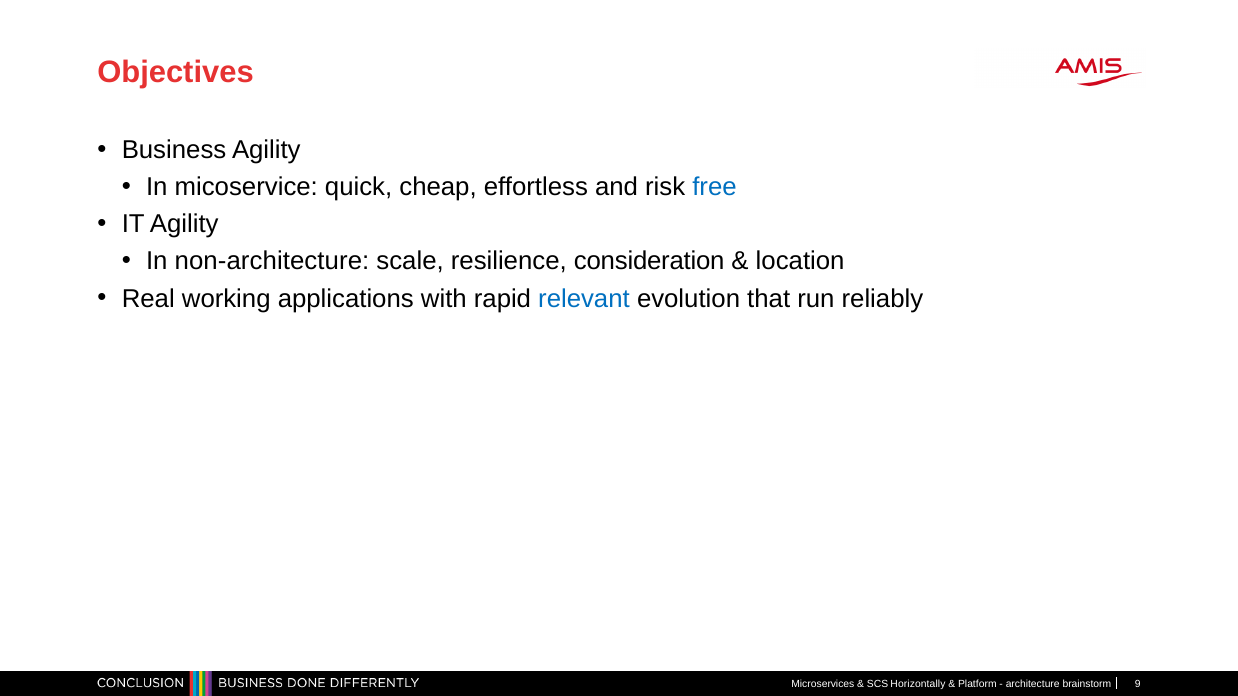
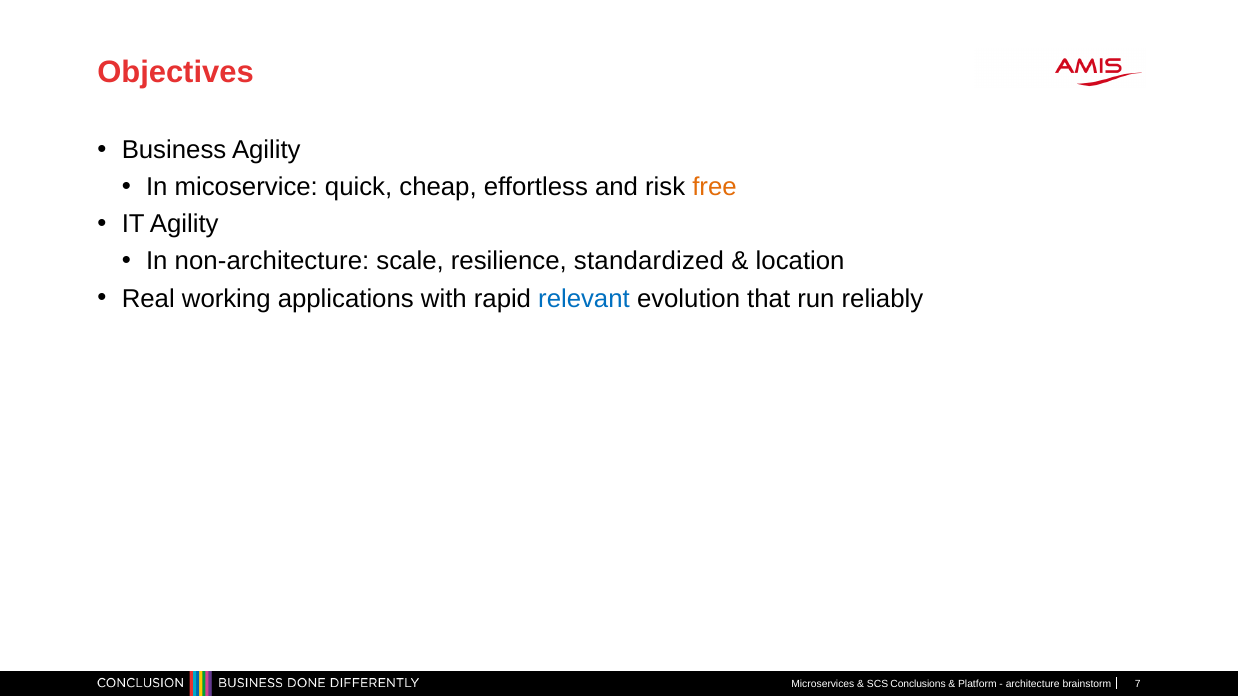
free colour: blue -> orange
consideration: consideration -> standardized
Horizontally: Horizontally -> Conclusions
9: 9 -> 7
